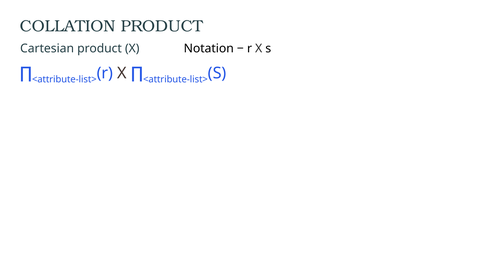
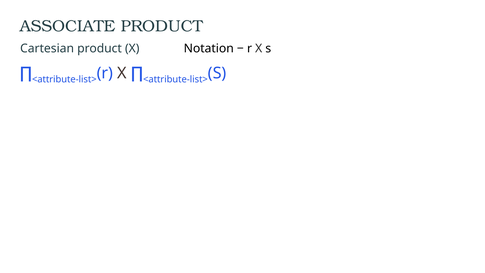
COLLATION: COLLATION -> ASSOCIATE
